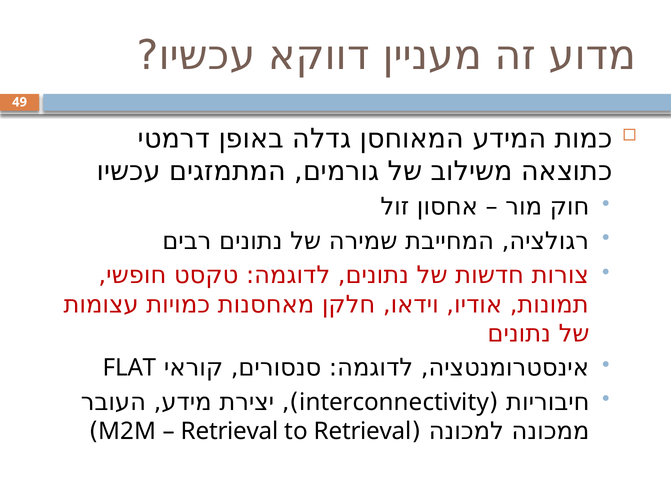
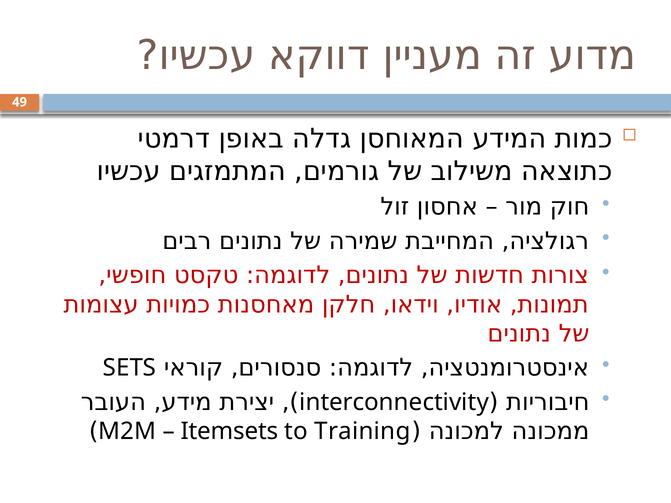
FLAT: FLAT -> SETS
Retrieval at (230, 432): Retrieval -> Itemsets
to Retrieval: Retrieval -> Training
